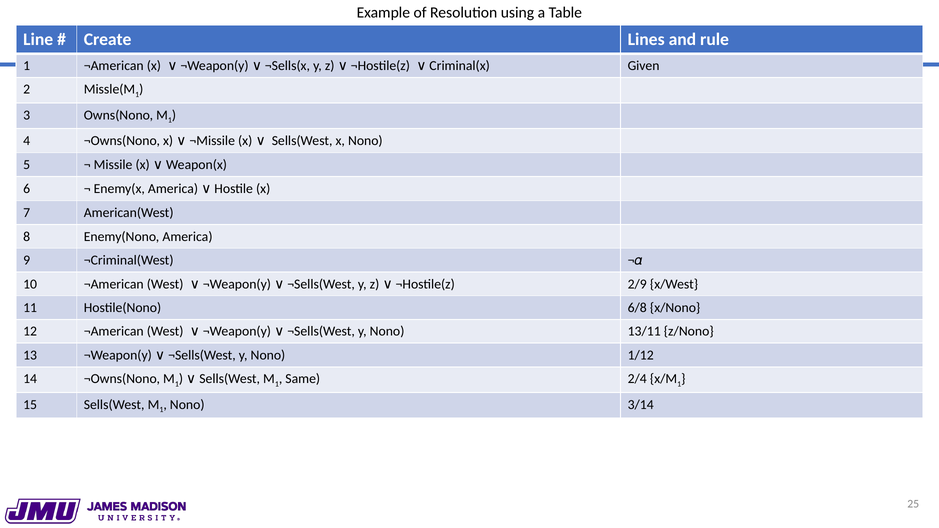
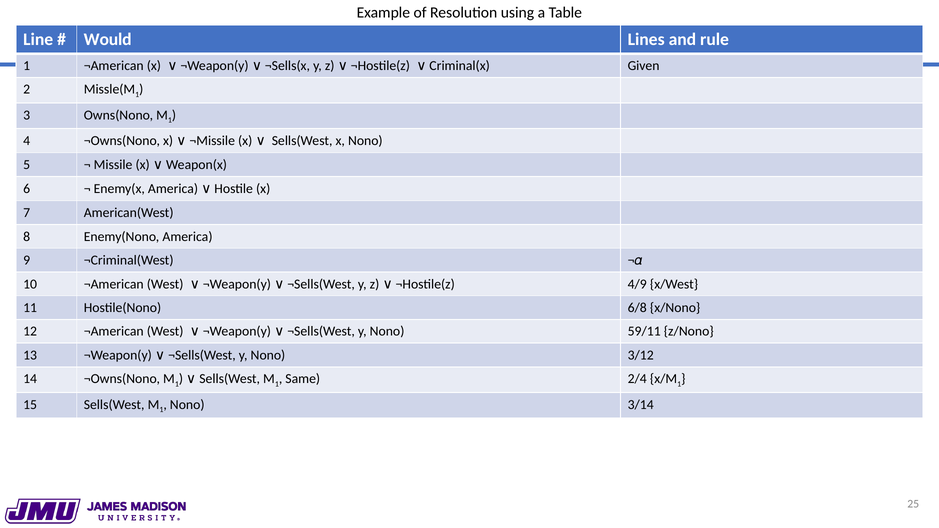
Create: Create -> Would
2/9: 2/9 -> 4/9
13/11: 13/11 -> 59/11
1/12: 1/12 -> 3/12
